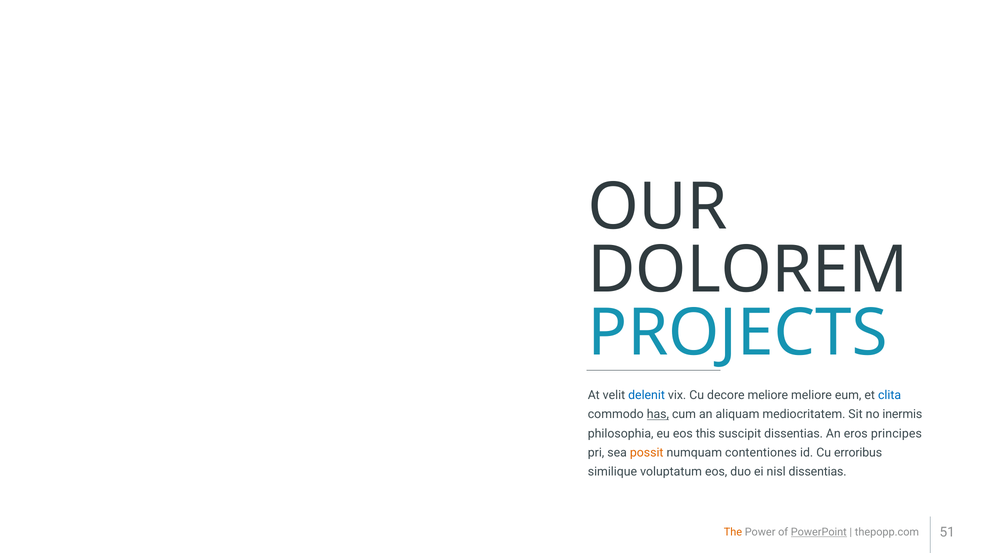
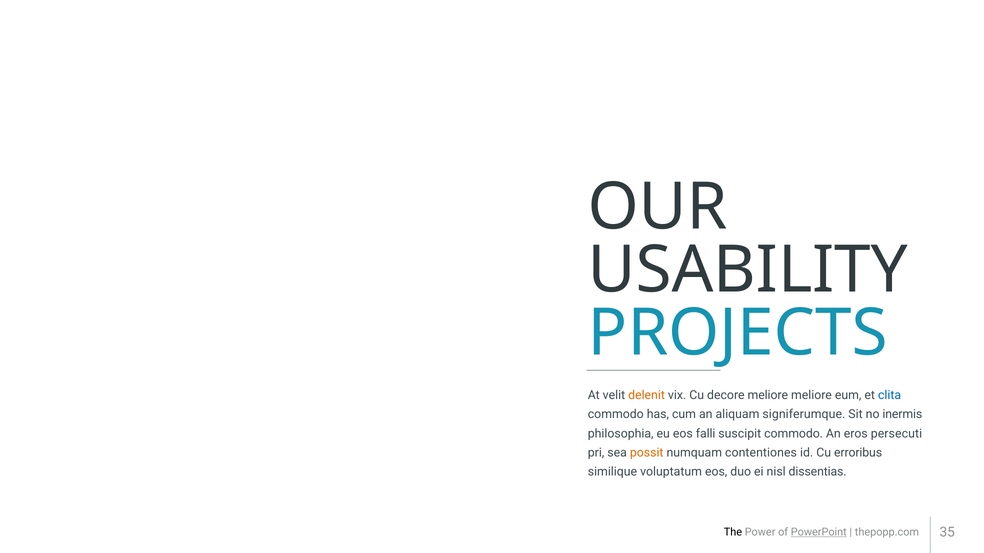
DOLOREM: DOLOREM -> USABILITY
delenit colour: blue -> orange
has underline: present -> none
mediocritatem: mediocritatem -> signiferumque
this: this -> falli
suscipit dissentias: dissentias -> commodo
principes: principes -> persecuti
The colour: orange -> black
51: 51 -> 35
